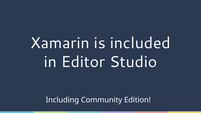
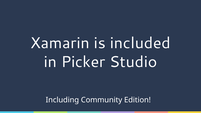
Editor: Editor -> Picker
